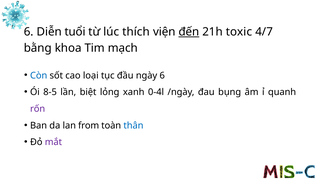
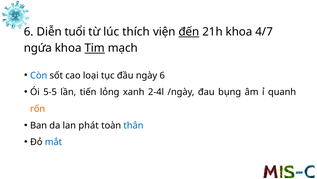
21h toxic: toxic -> khoa
bằng: bằng -> ngứa
Tim underline: none -> present
8-5: 8-5 -> 5-5
biệt: biệt -> tiến
0-4l: 0-4l -> 2-4l
rốn colour: purple -> orange
from: from -> phát
mắt colour: purple -> blue
